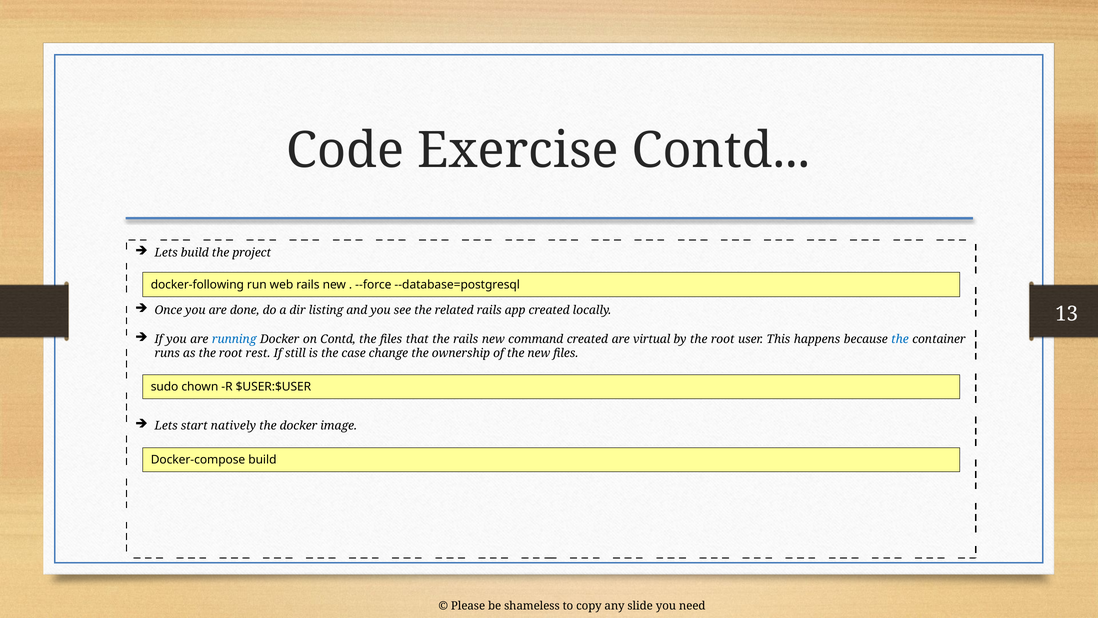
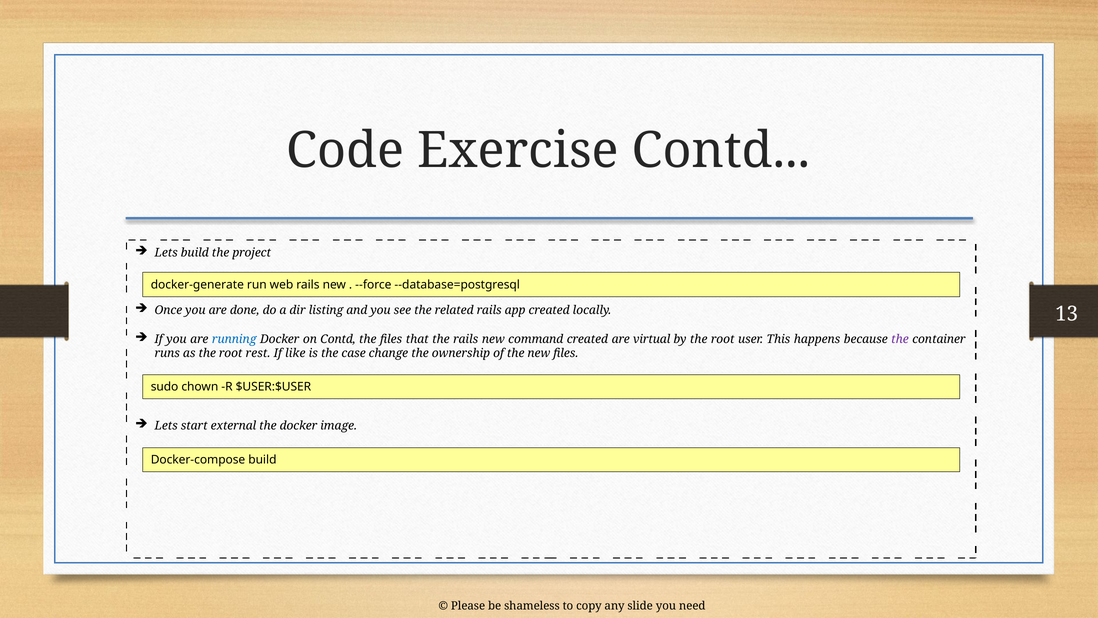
docker-following: docker-following -> docker-generate
the at (900, 339) colour: blue -> purple
still: still -> like
natively: natively -> external
